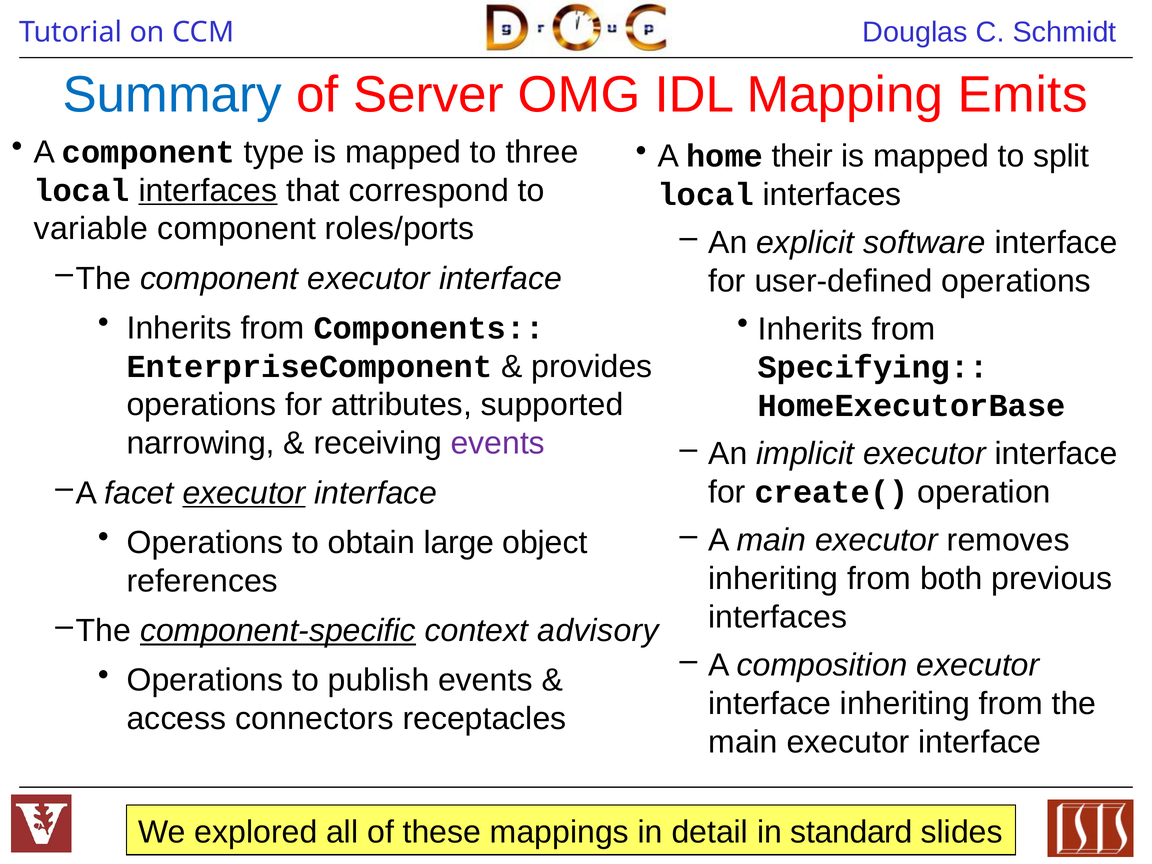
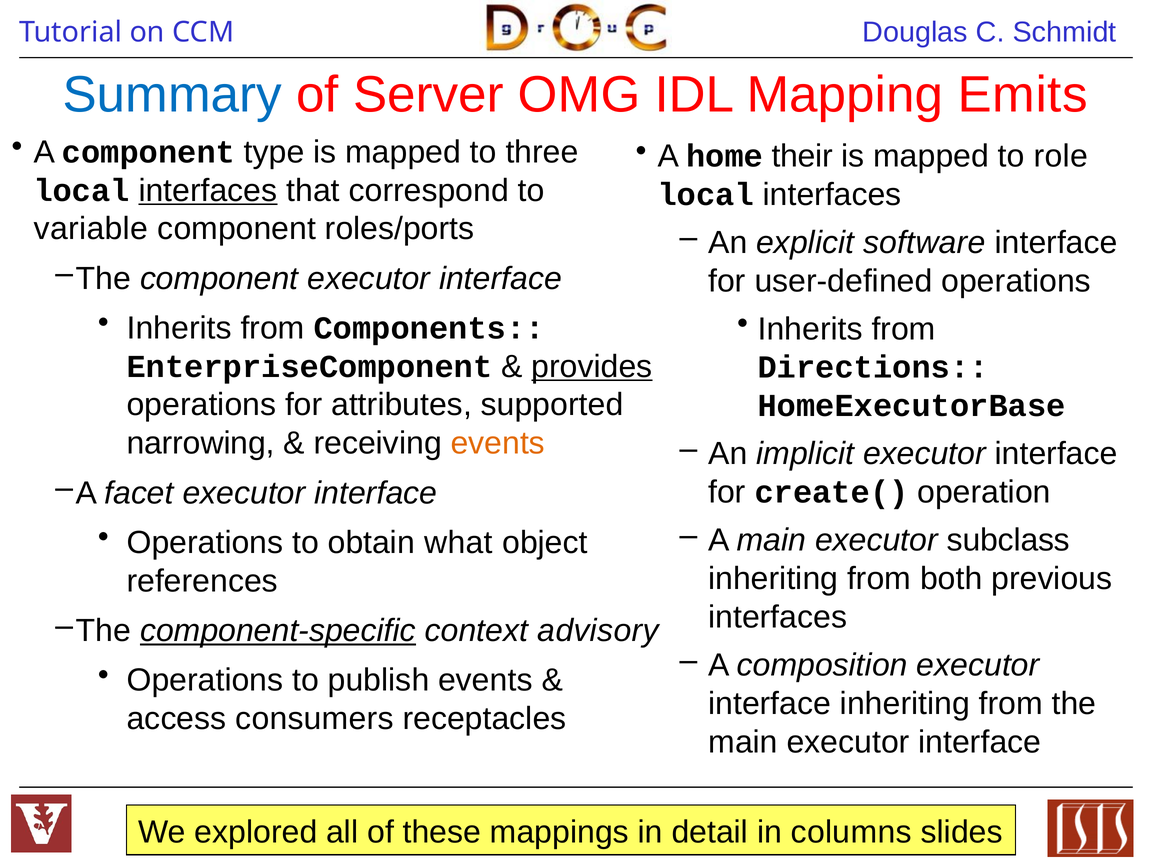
split: split -> role
provides underline: none -> present
Specifying: Specifying -> Directions
events at (498, 443) colour: purple -> orange
executor at (244, 493) underline: present -> none
removes: removes -> subclass
large: large -> what
connectors: connectors -> consumers
standard: standard -> columns
